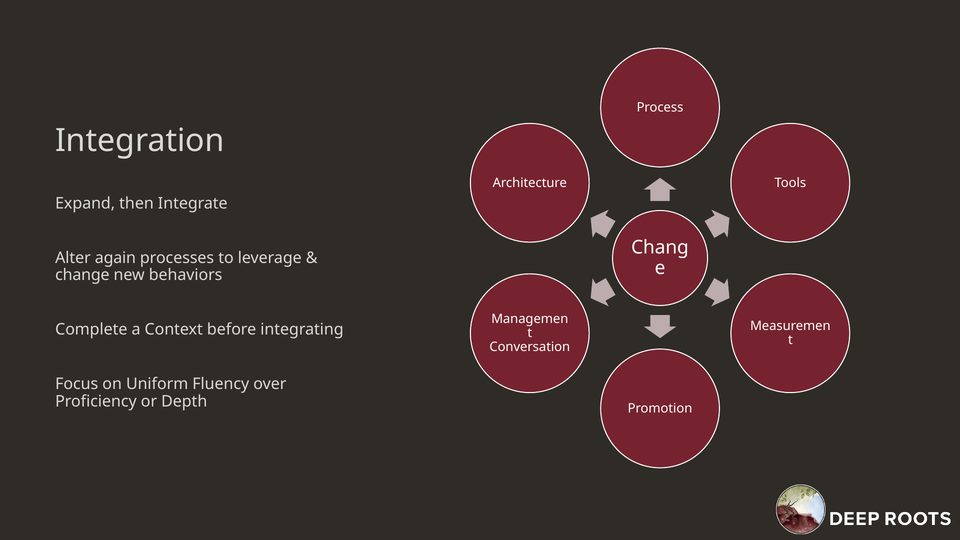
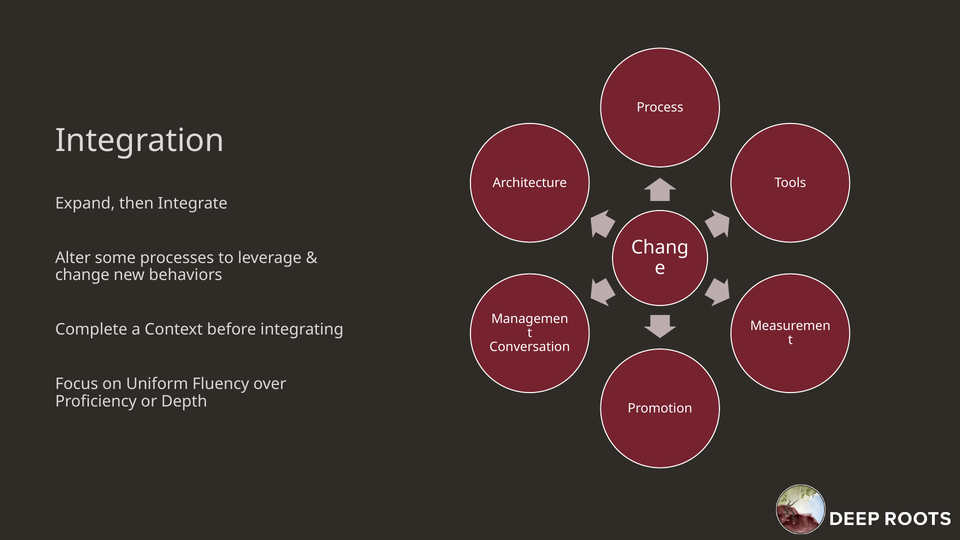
again: again -> some
